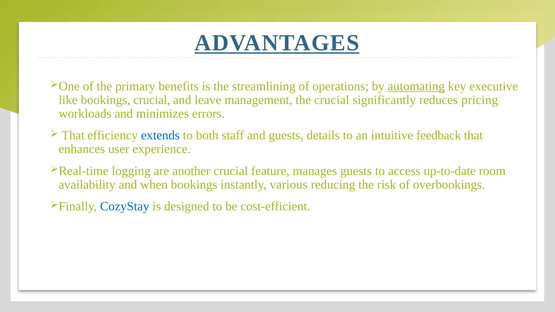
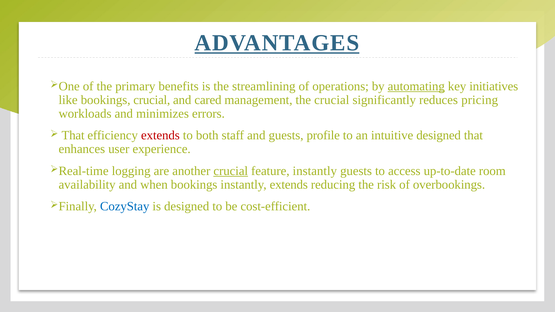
executive: executive -> initiatives
leave: leave -> cared
extends at (160, 135) colour: blue -> red
details: details -> profile
intuitive feedback: feedback -> designed
crucial at (231, 171) underline: none -> present
feature manages: manages -> instantly
instantly various: various -> extends
